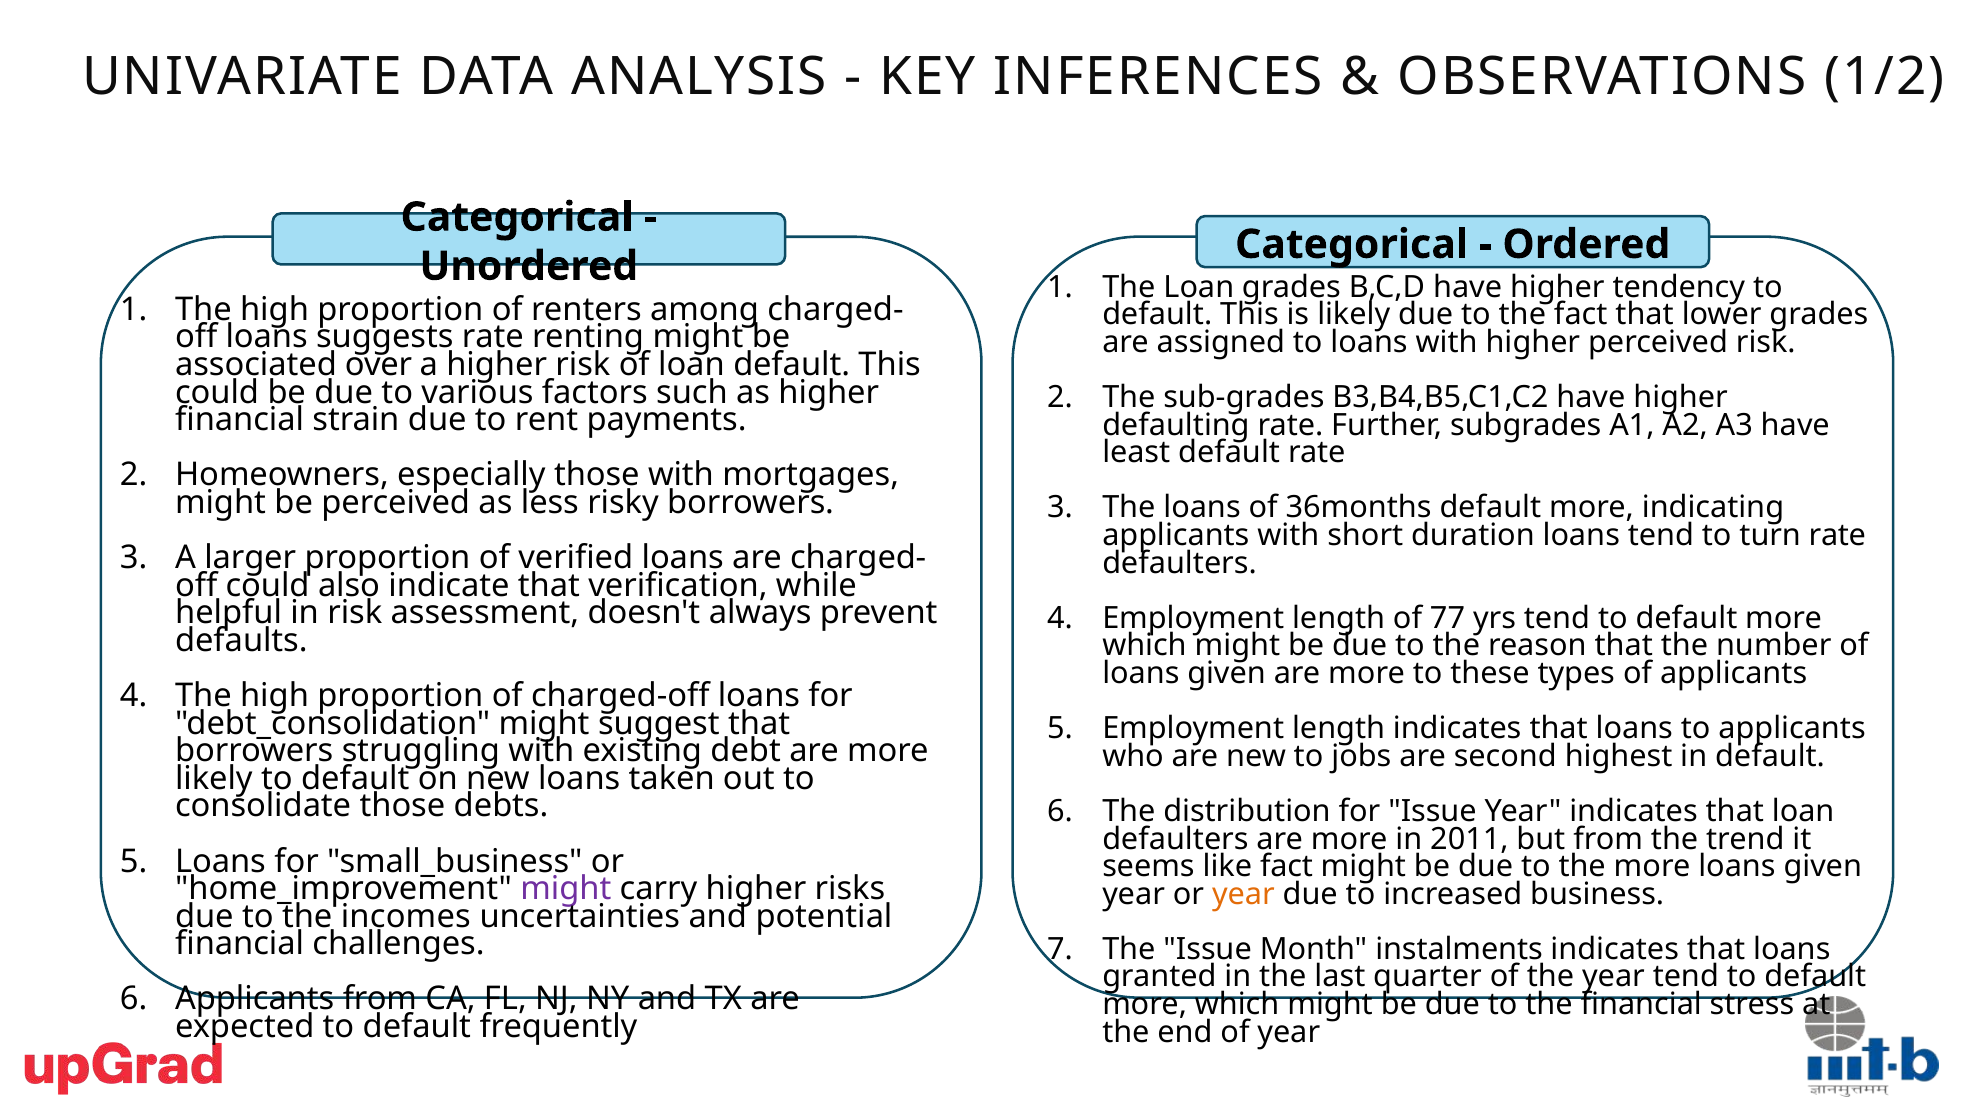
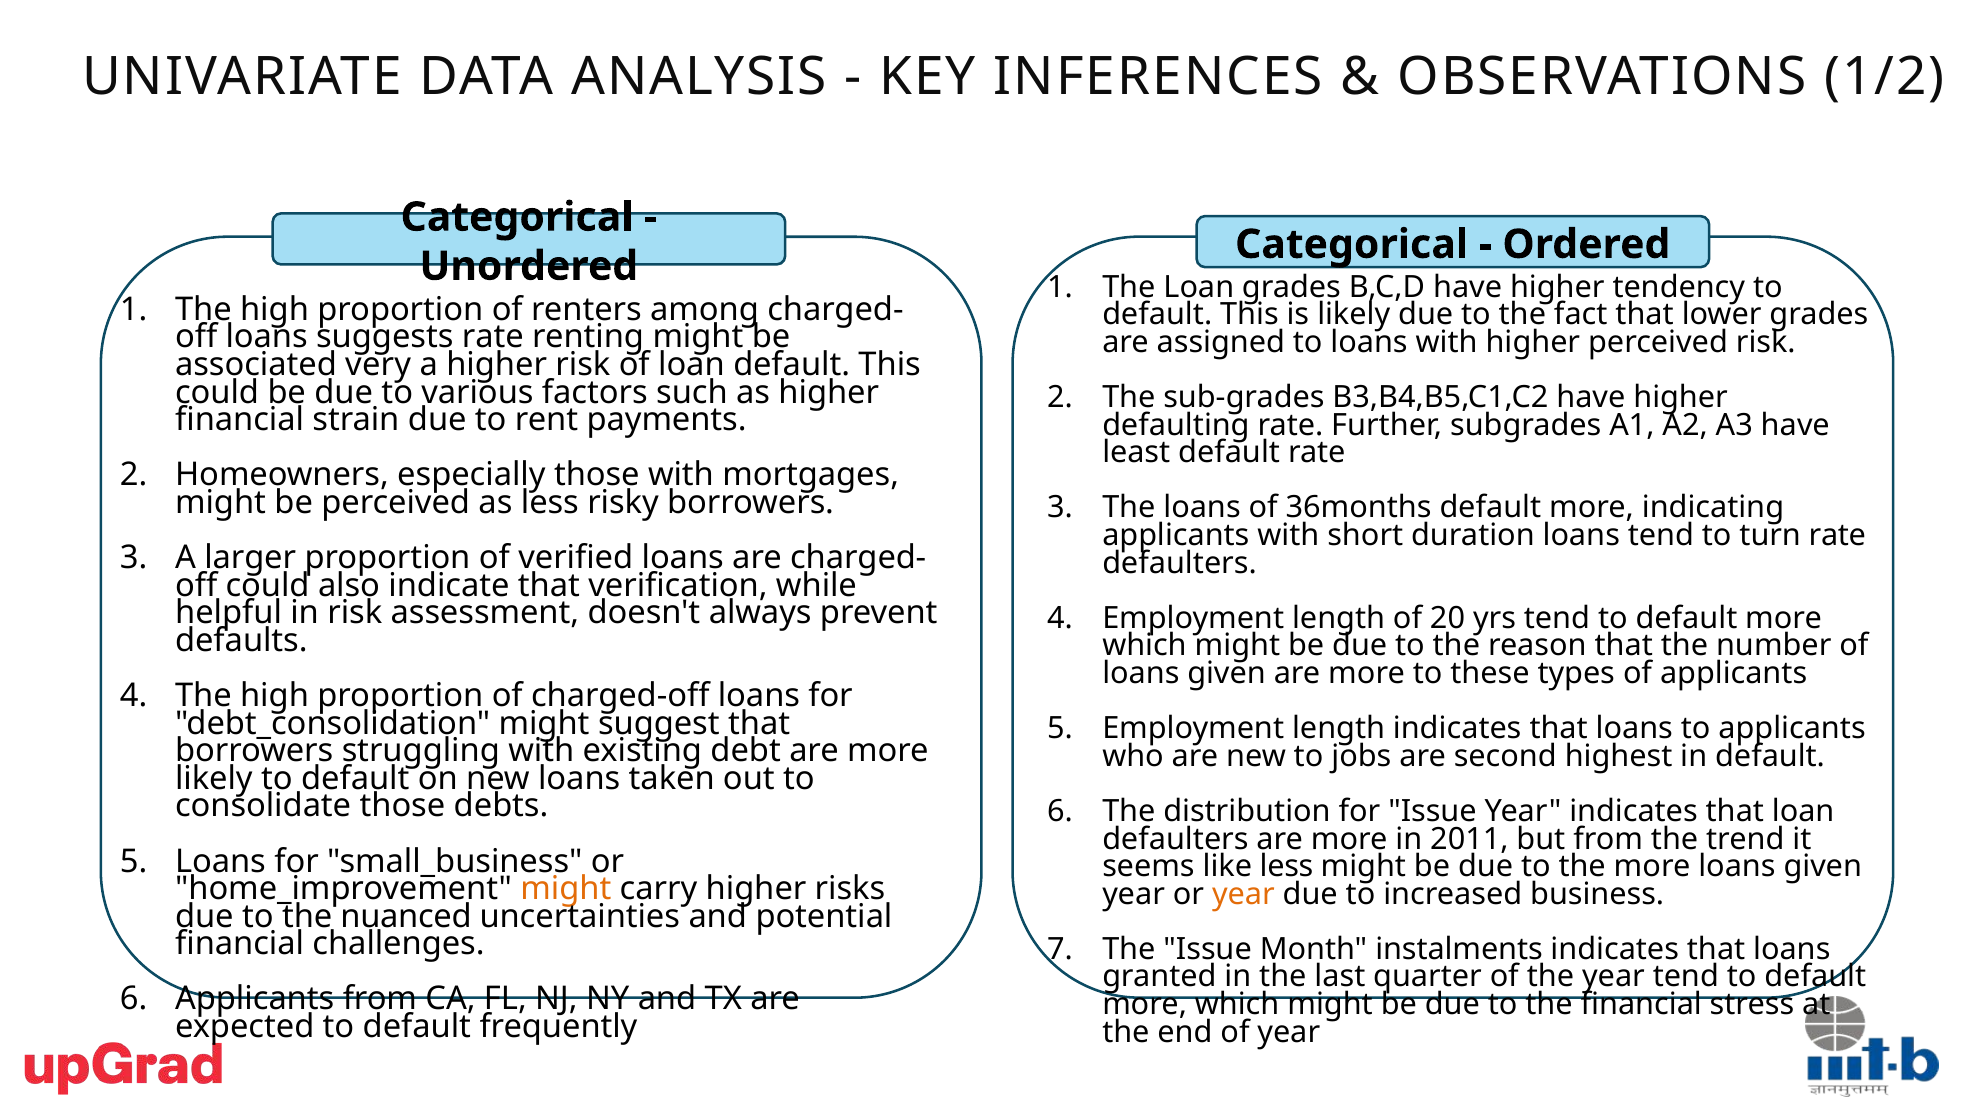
over: over -> very
77: 77 -> 20
like fact: fact -> less
might at (566, 889) colour: purple -> orange
incomes: incomes -> nuanced
